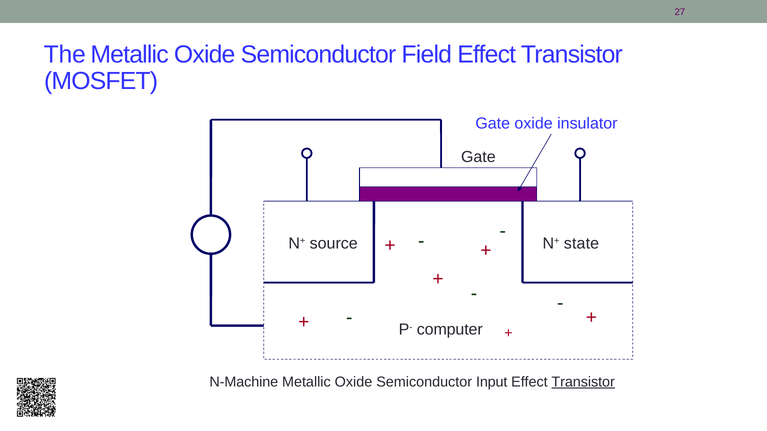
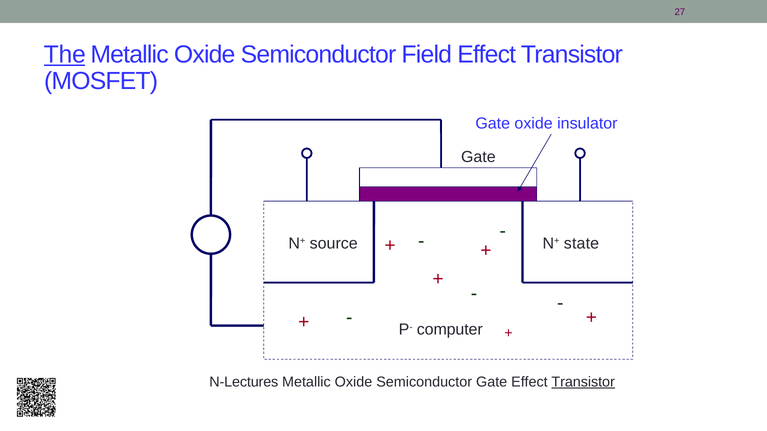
The underline: none -> present
N-Machine: N-Machine -> N-Lectures
Semiconductor Input: Input -> Gate
